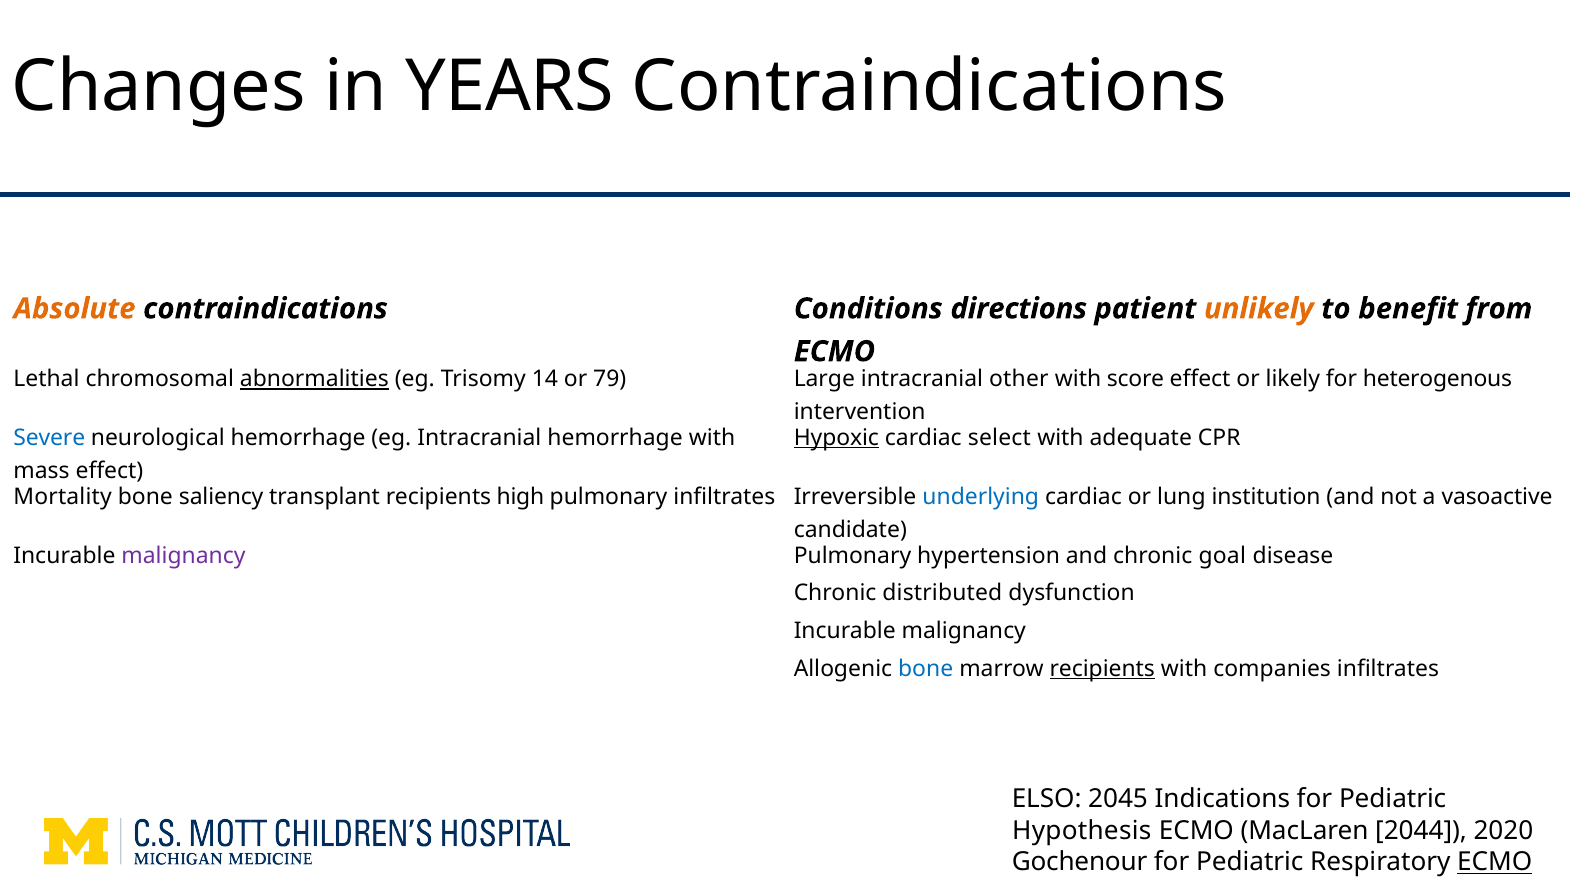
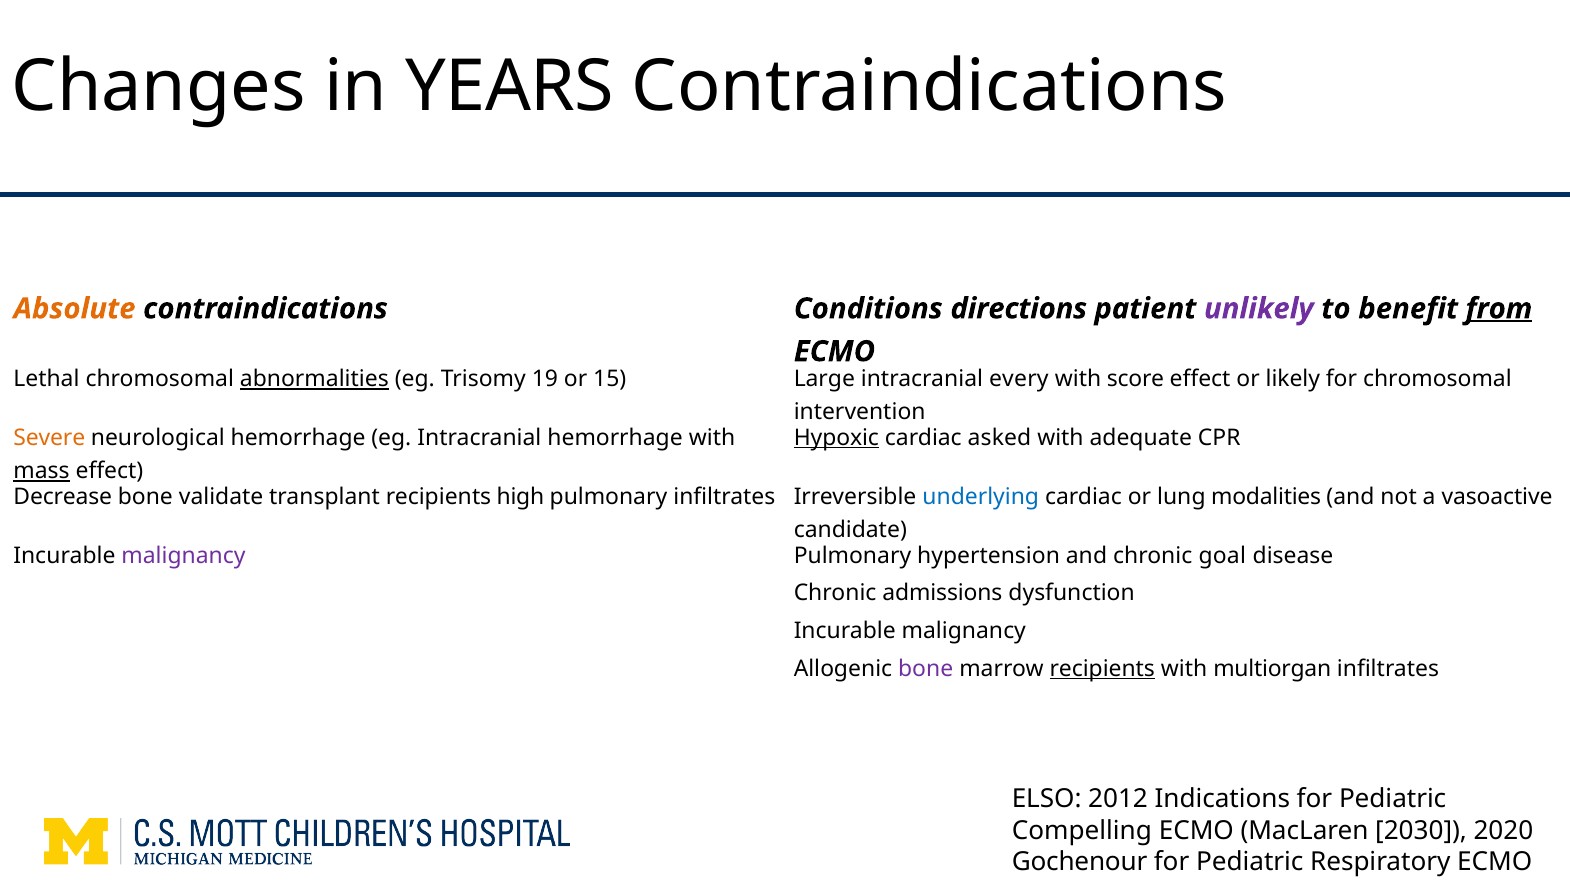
unlikely colour: orange -> purple
from underline: none -> present
14: 14 -> 19
79: 79 -> 15
other: other -> every
for heterogenous: heterogenous -> chromosomal
Severe colour: blue -> orange
select: select -> asked
mass underline: none -> present
Mortality: Mortality -> Decrease
saliency: saliency -> validate
institution: institution -> modalities
distributed: distributed -> admissions
bone at (926, 669) colour: blue -> purple
companies: companies -> multiorgan
2045: 2045 -> 2012
Hypothesis: Hypothesis -> Compelling
2044: 2044 -> 2030
ECMO at (1495, 862) underline: present -> none
